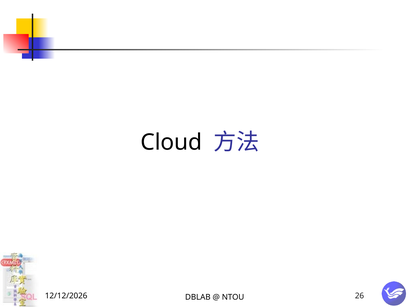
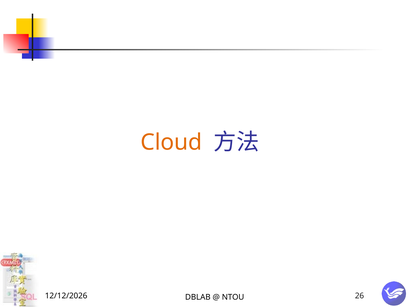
Cloud colour: black -> orange
